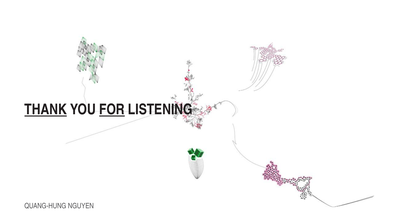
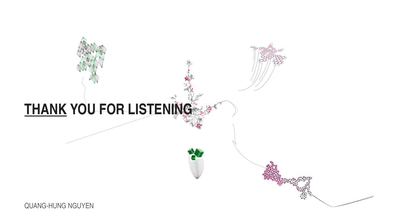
FOR underline: present -> none
